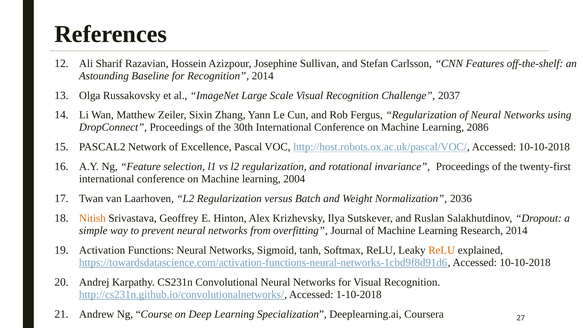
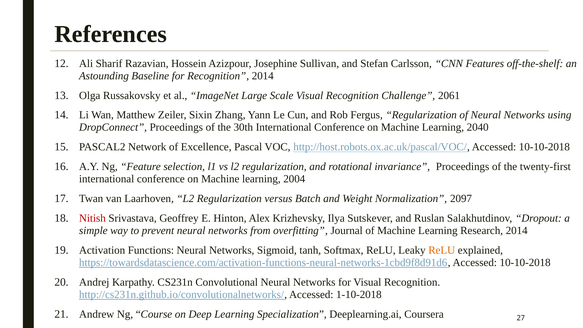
2037: 2037 -> 2061
2086: 2086 -> 2040
2036: 2036 -> 2097
Nitish colour: orange -> red
